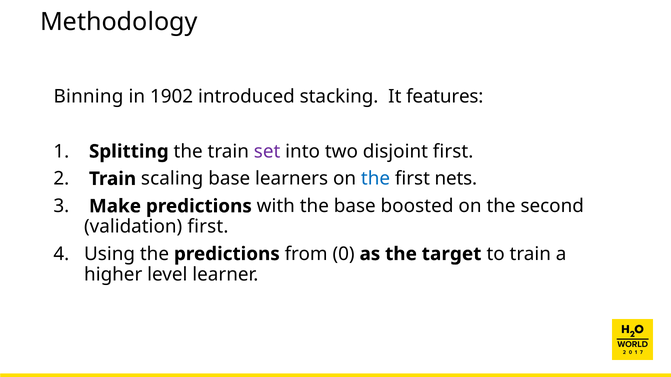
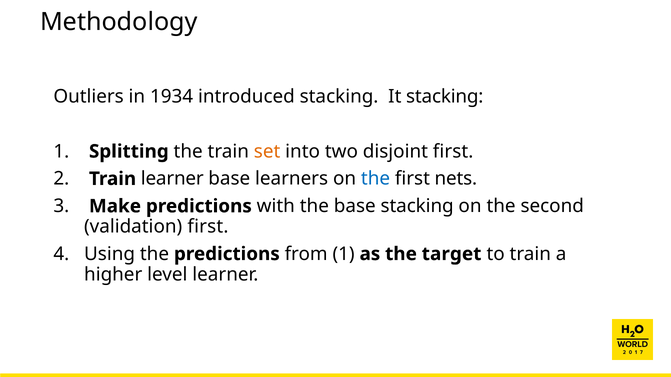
Binning: Binning -> Outliers
1902: 1902 -> 1934
It features: features -> stacking
set colour: purple -> orange
Train scaling: scaling -> learner
base boosted: boosted -> stacking
from 0: 0 -> 1
